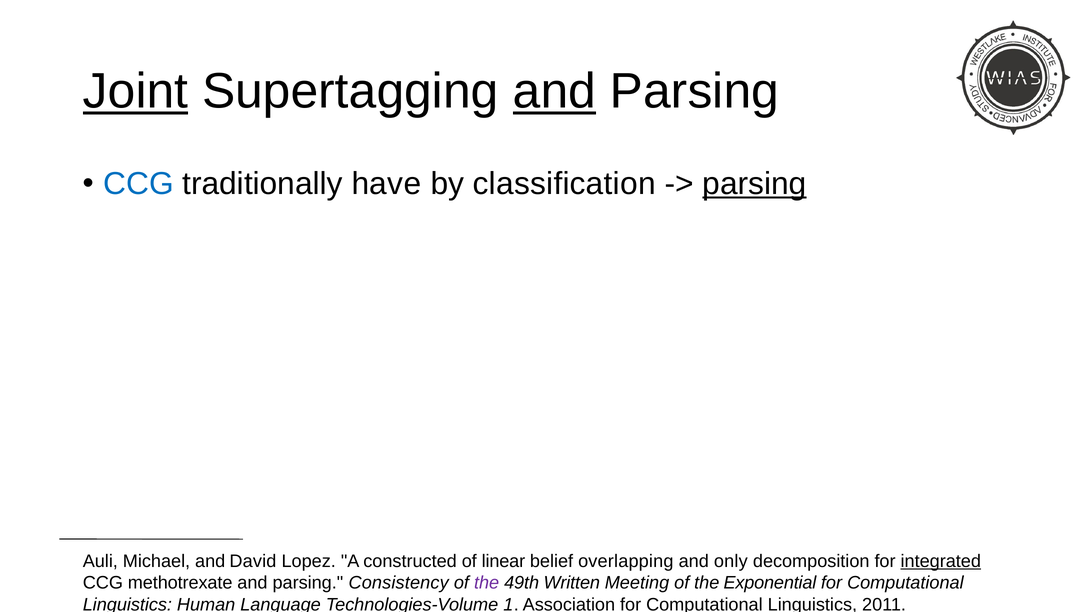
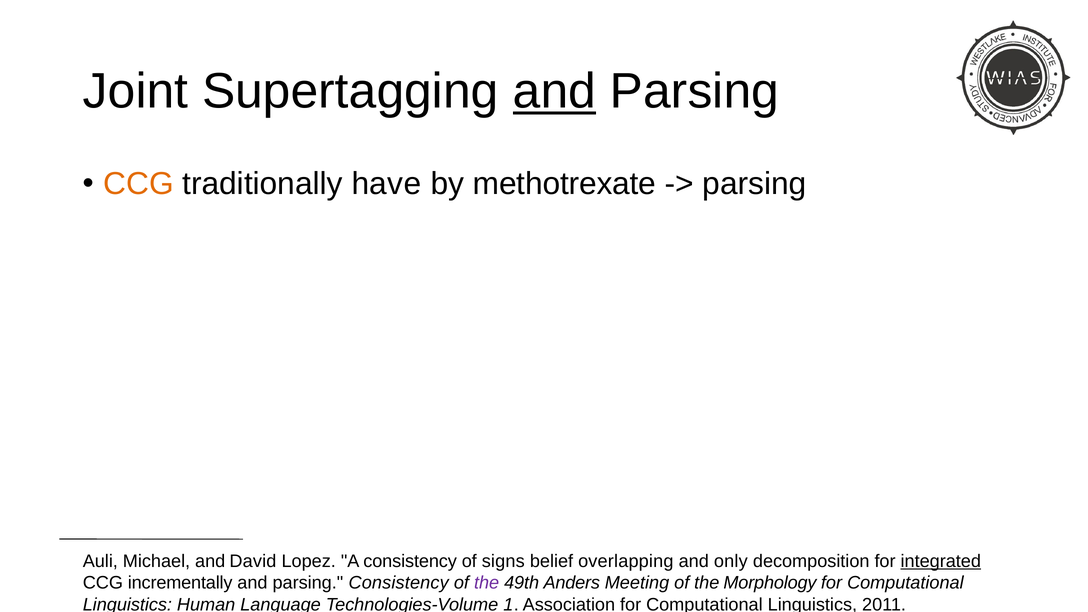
Joint underline: present -> none
CCG at (139, 184) colour: blue -> orange
classification: classification -> methotrexate
parsing at (754, 184) underline: present -> none
A constructed: constructed -> consistency
linear: linear -> signs
methotrexate: methotrexate -> incrementally
Written: Written -> Anders
Exponential: Exponential -> Morphology
